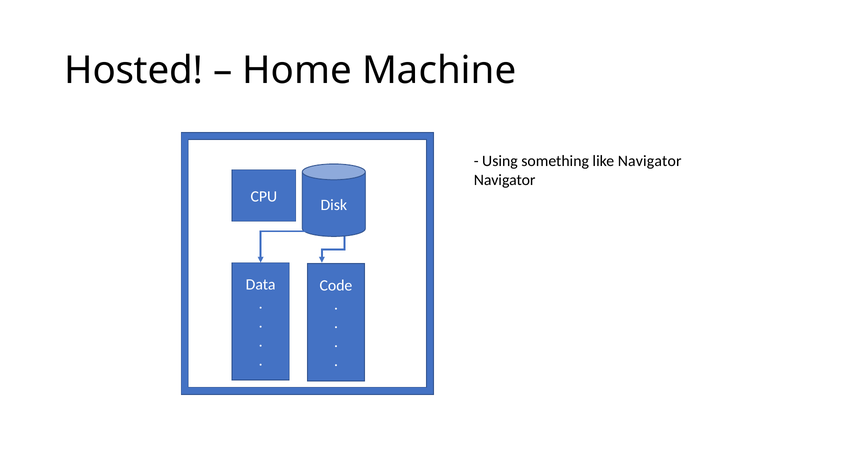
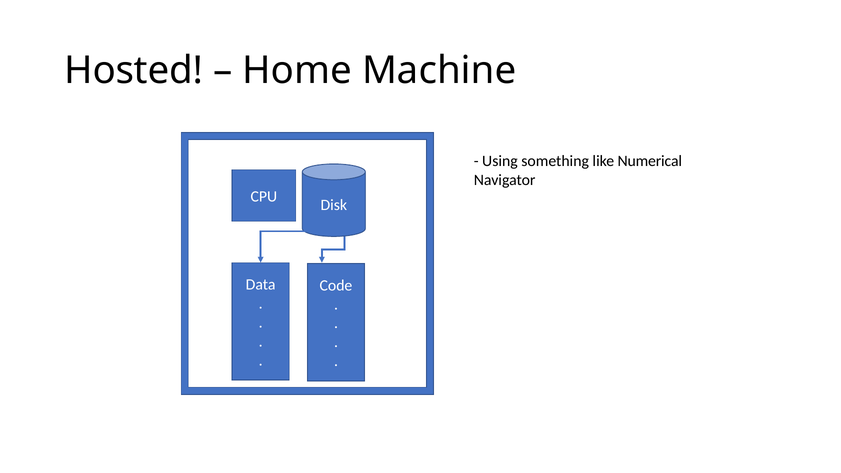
like Navigator: Navigator -> Numerical
